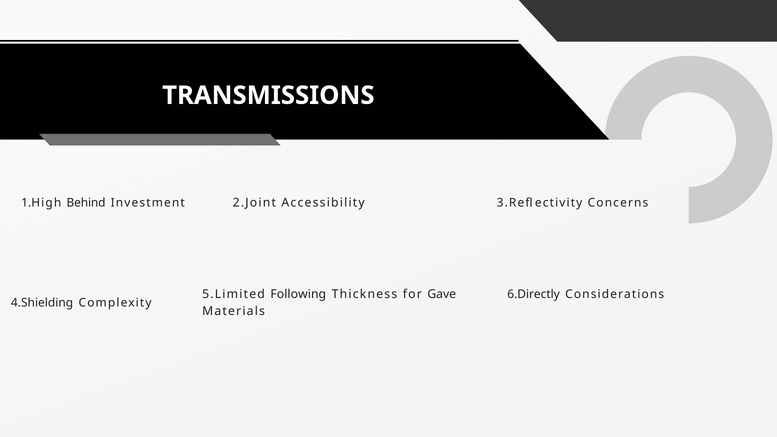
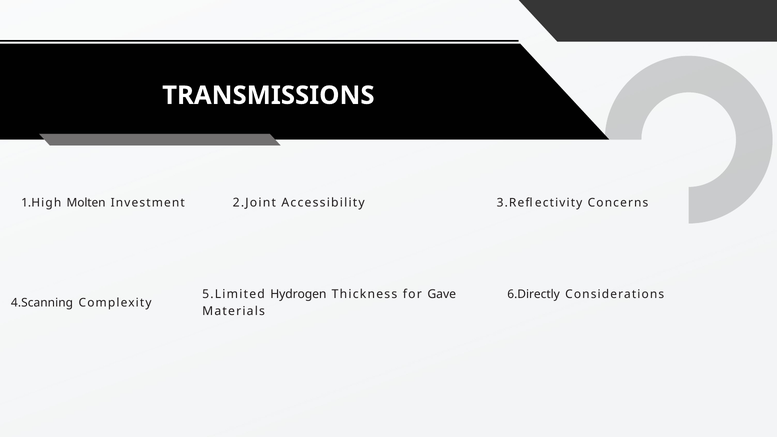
Behind: Behind -> Molten
Following: Following -> Hydrogen
4.Shielding: 4.Shielding -> 4.Scanning
